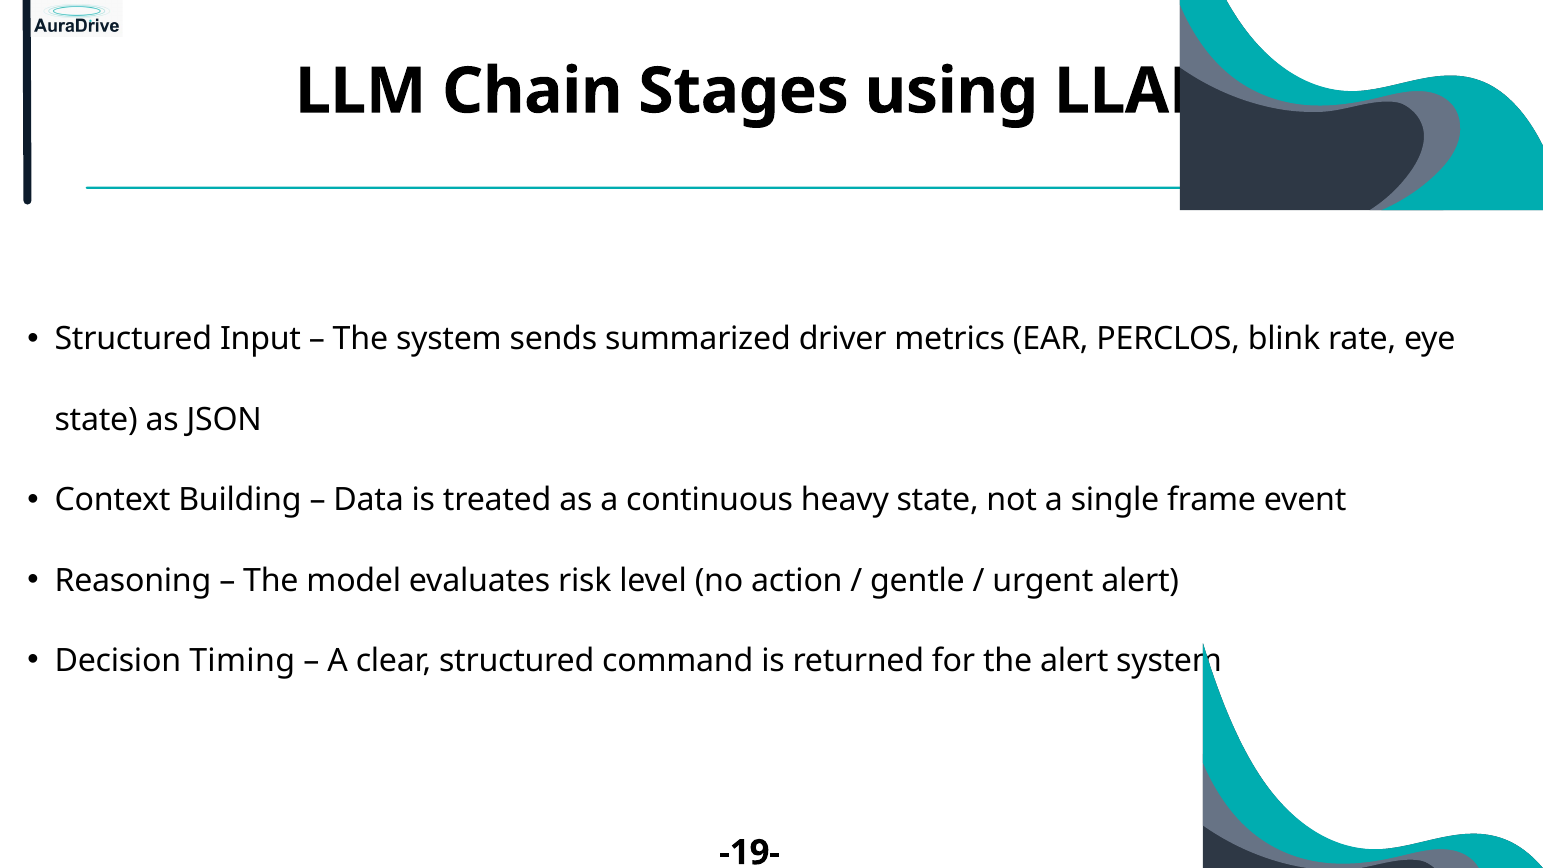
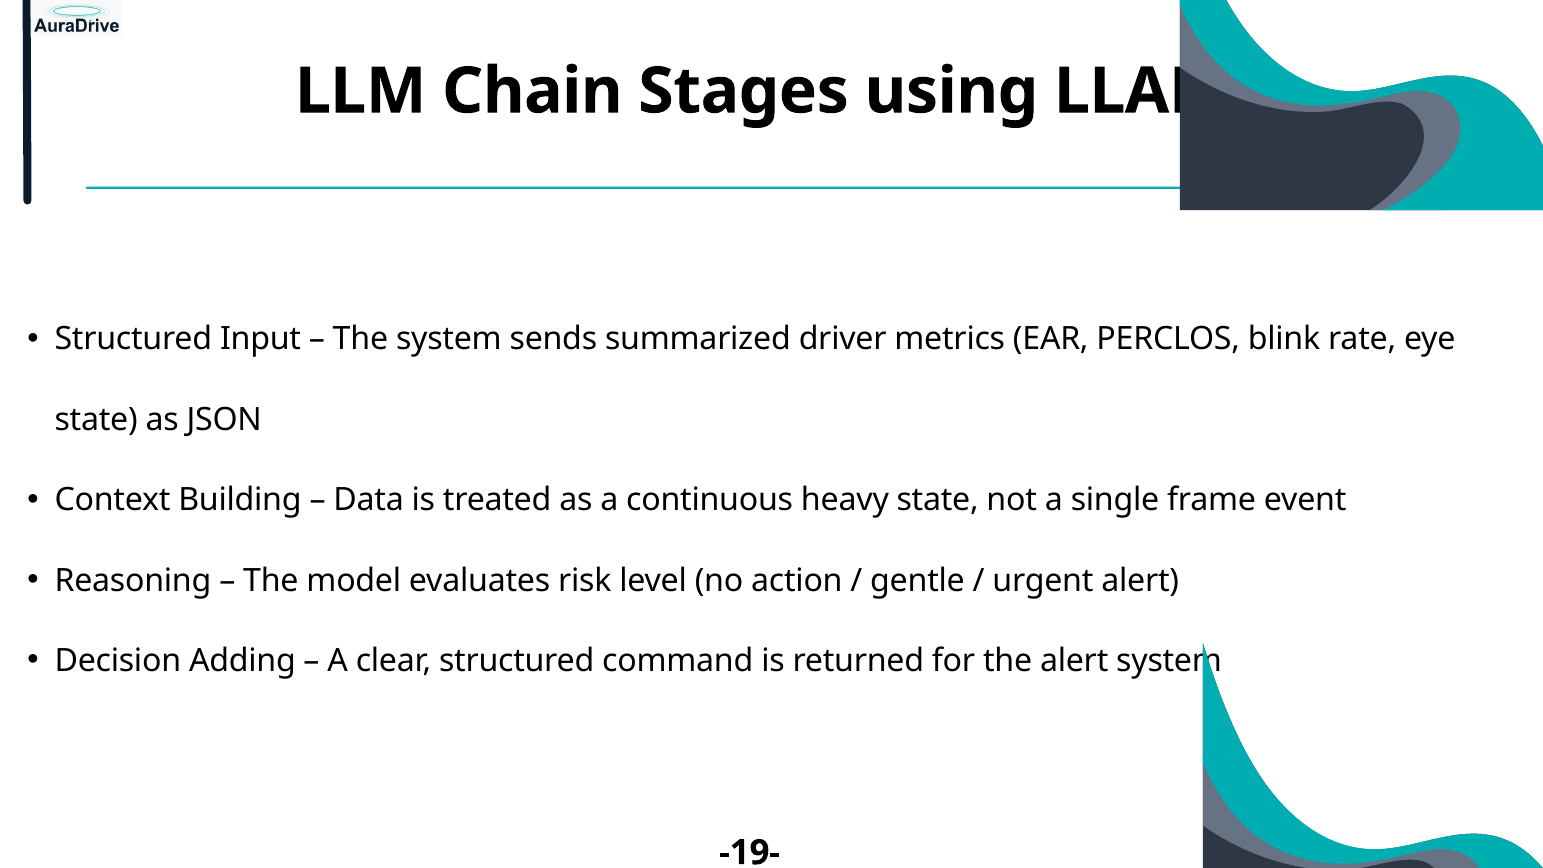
Timing: Timing -> Adding
